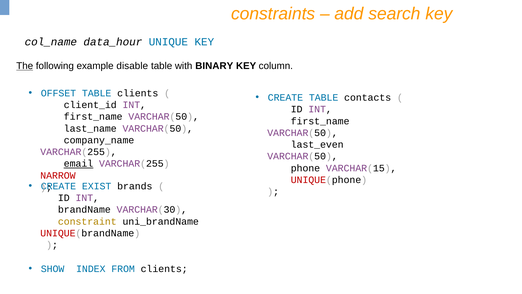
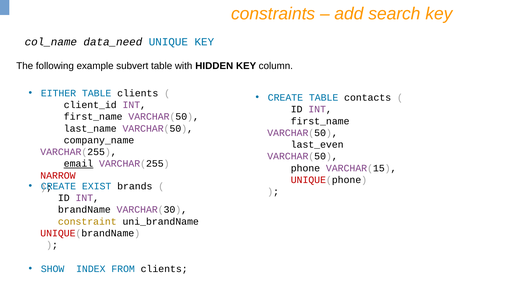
data_hour: data_hour -> data_need
The underline: present -> none
disable: disable -> subvert
BINARY: BINARY -> HIDDEN
OFFSET: OFFSET -> EITHER
